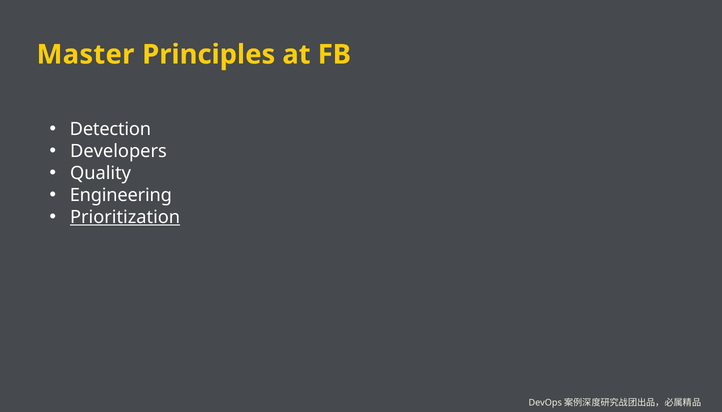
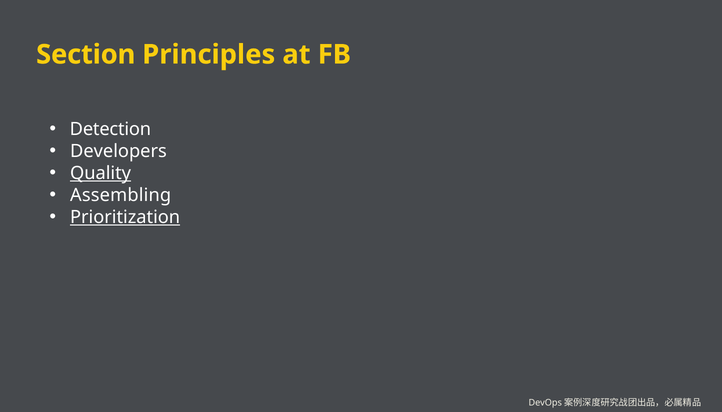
Master: Master -> Section
Quality underline: none -> present
Engineering: Engineering -> Assembling
